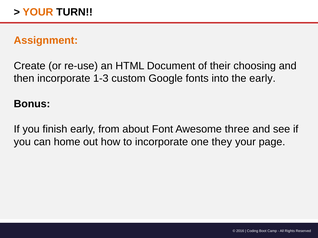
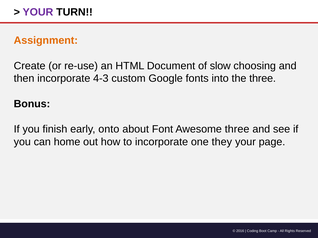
YOUR at (38, 12) colour: orange -> purple
their: their -> slow
1-3: 1-3 -> 4-3
the early: early -> three
from: from -> onto
